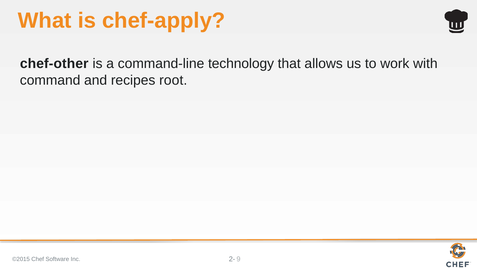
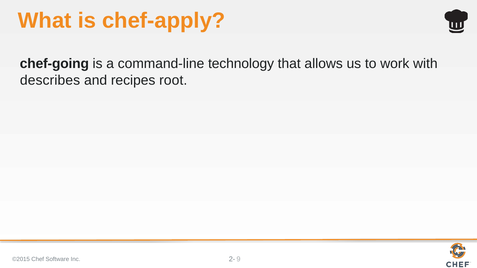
chef-other: chef-other -> chef-going
command: command -> describes
